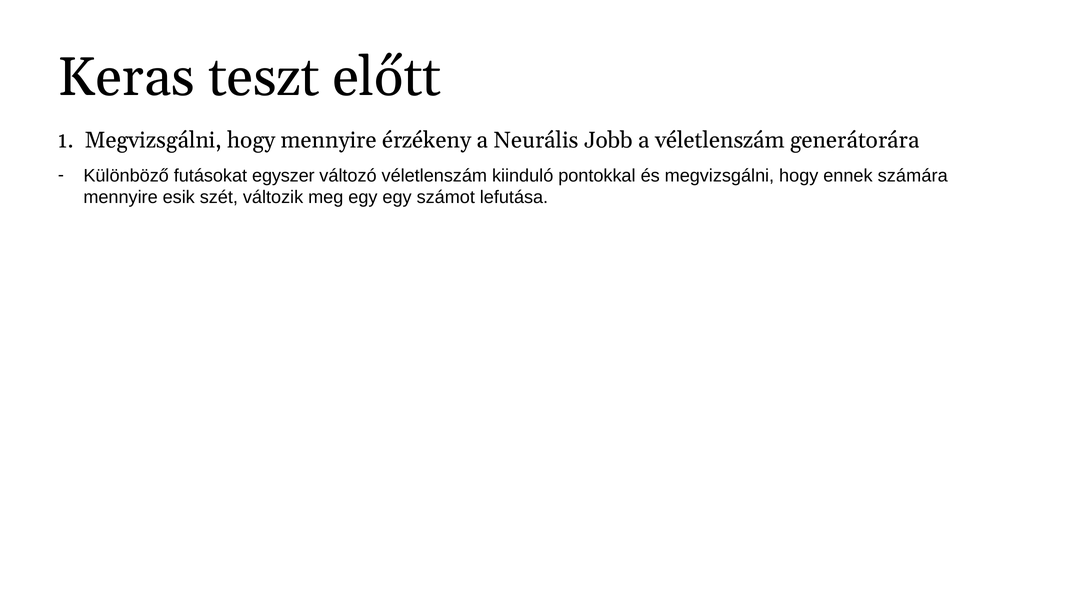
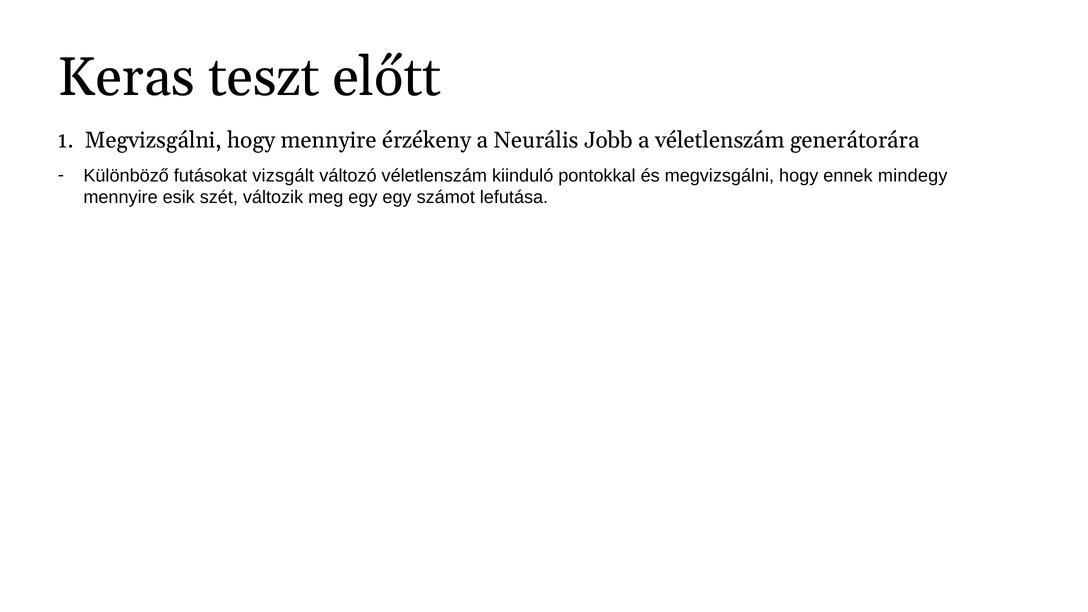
egyszer: egyszer -> vizsgált
számára: számára -> mindegy
